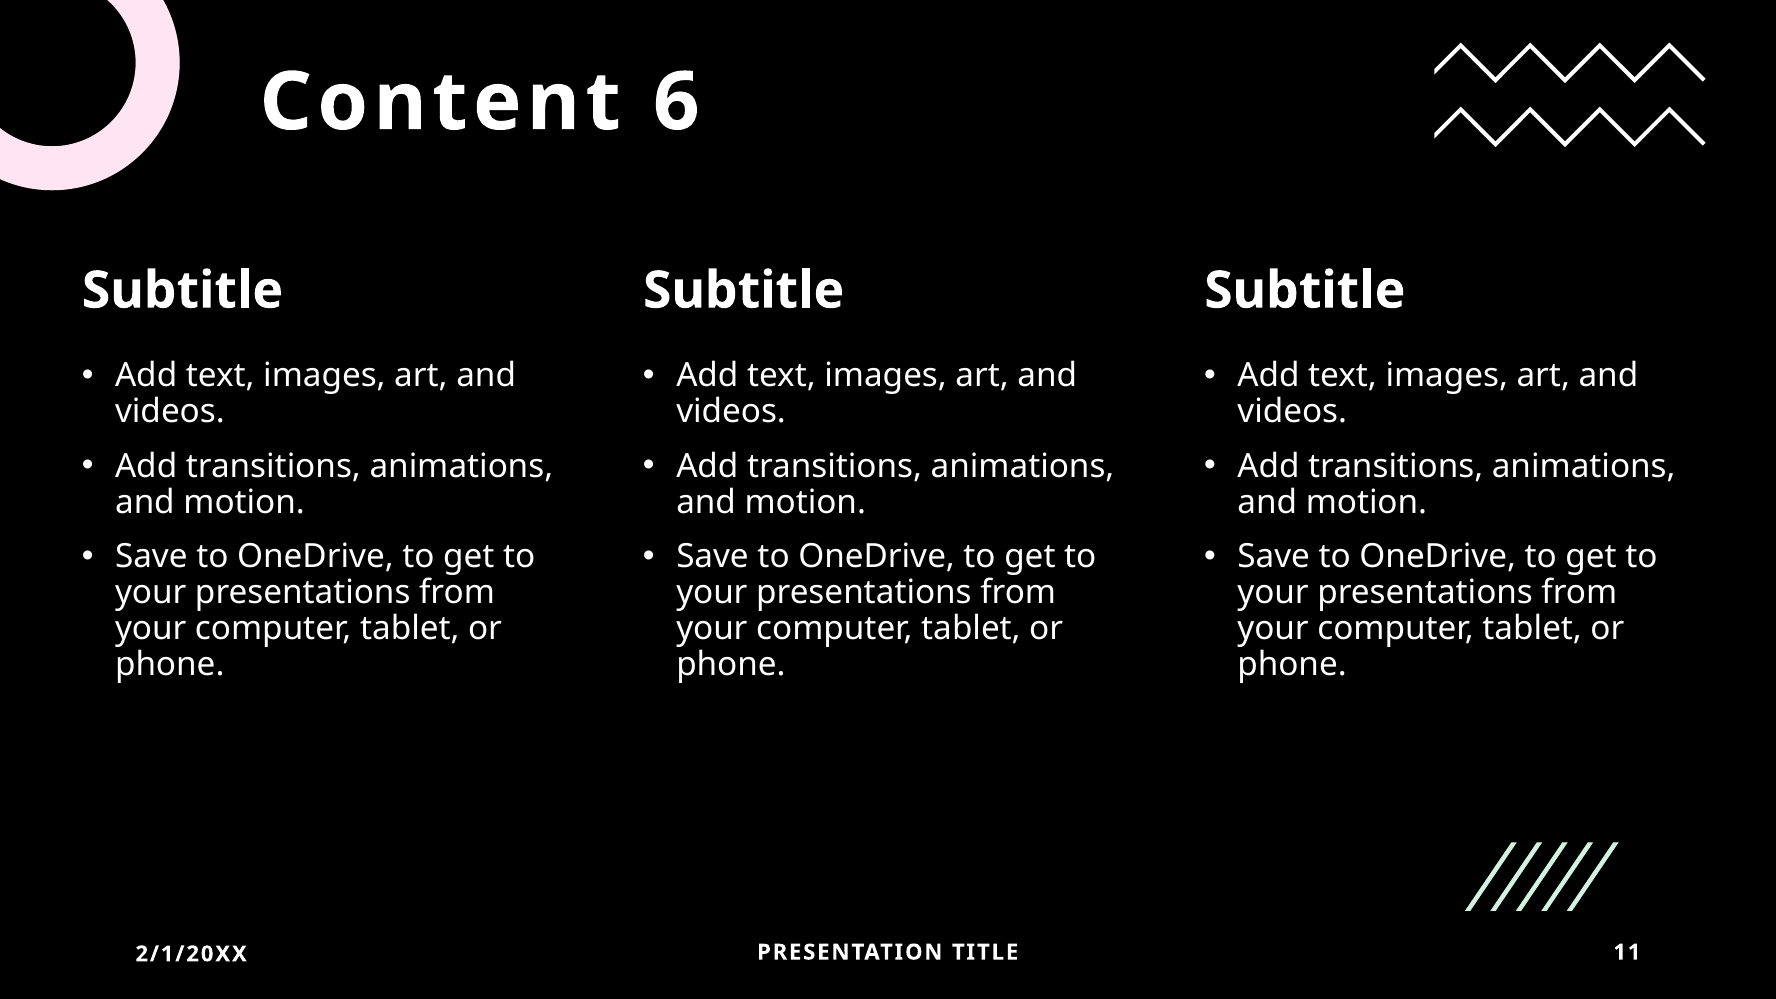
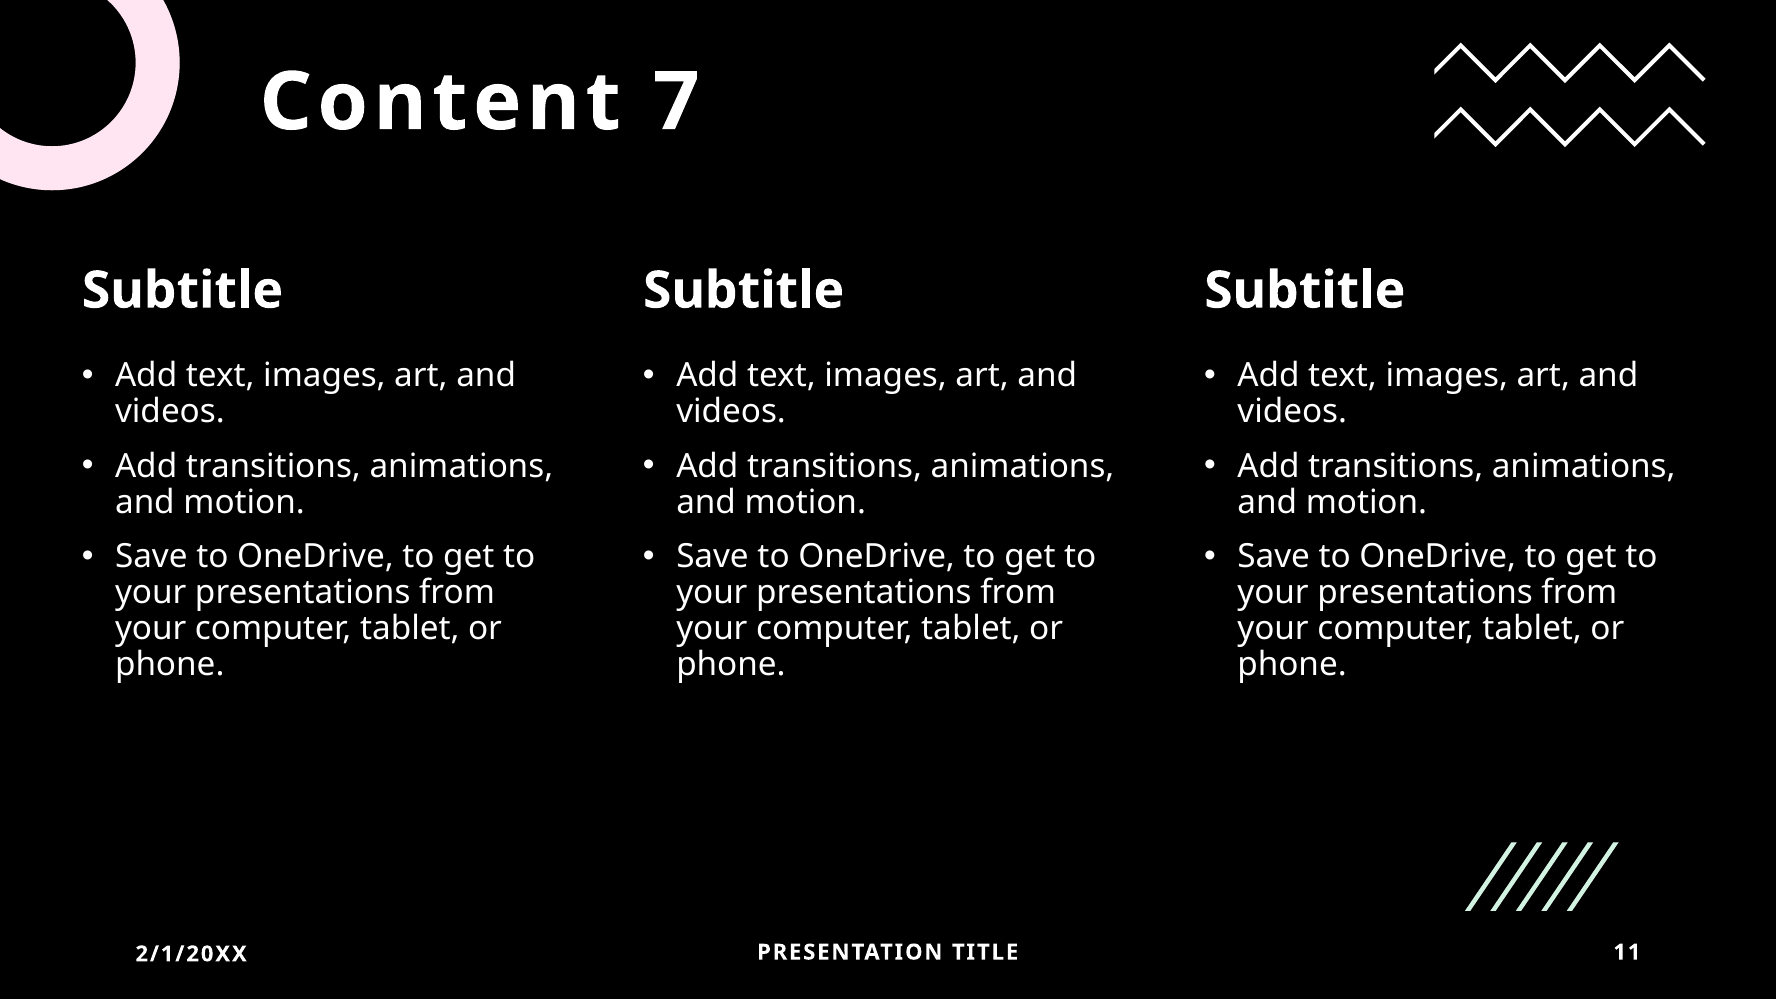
6: 6 -> 7
